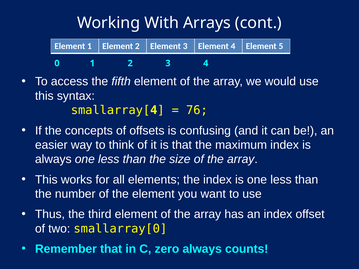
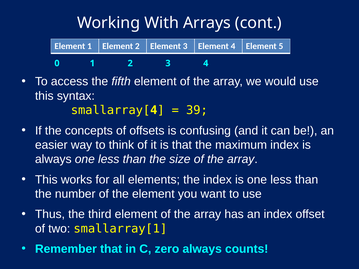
76: 76 -> 39
smallarray[0: smallarray[0 -> smallarray[1
